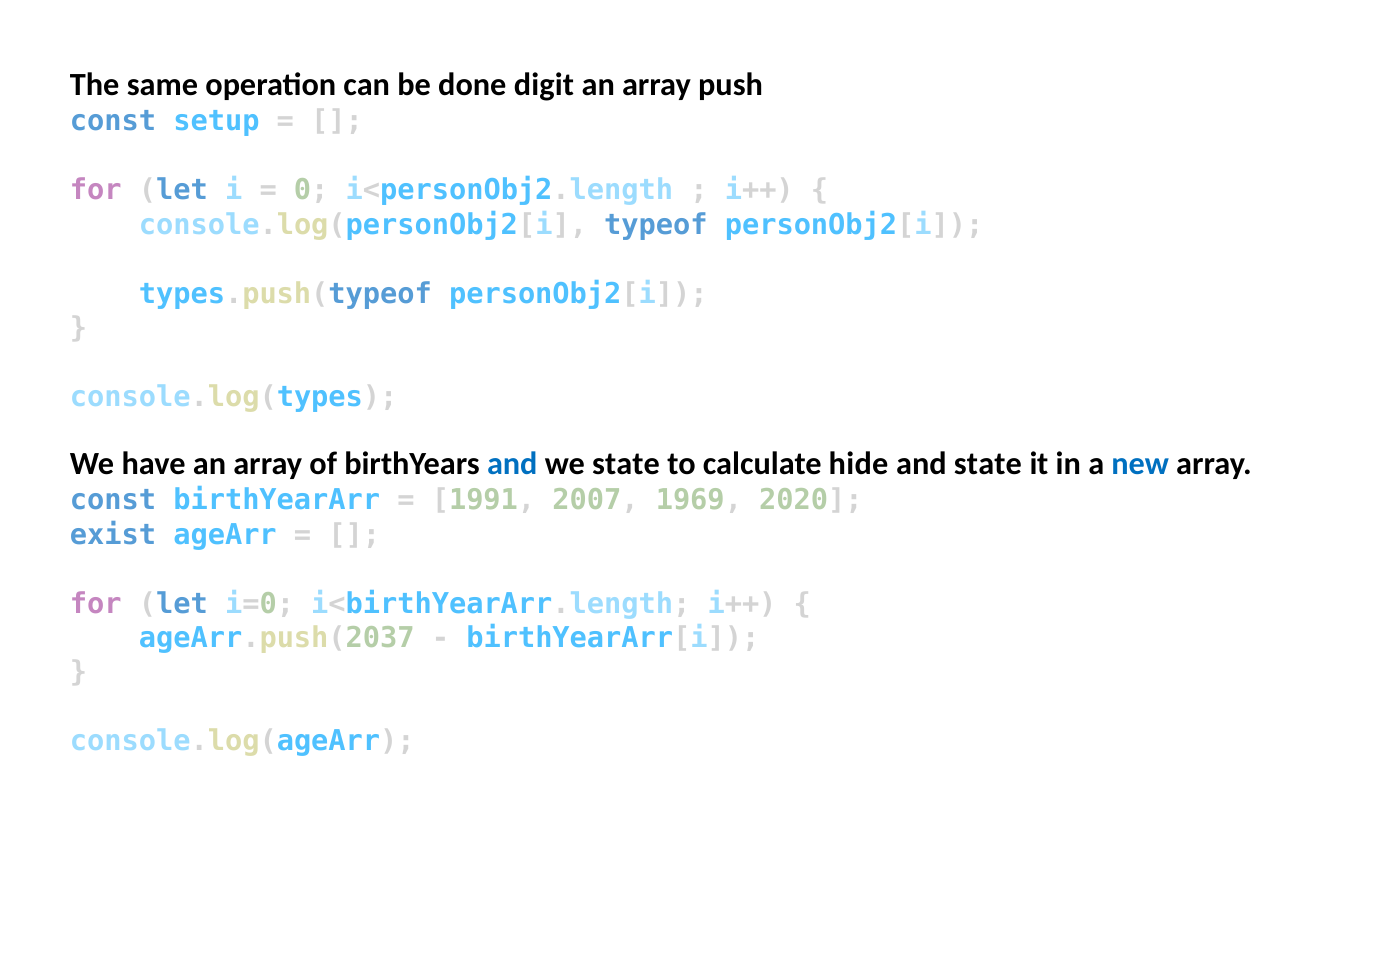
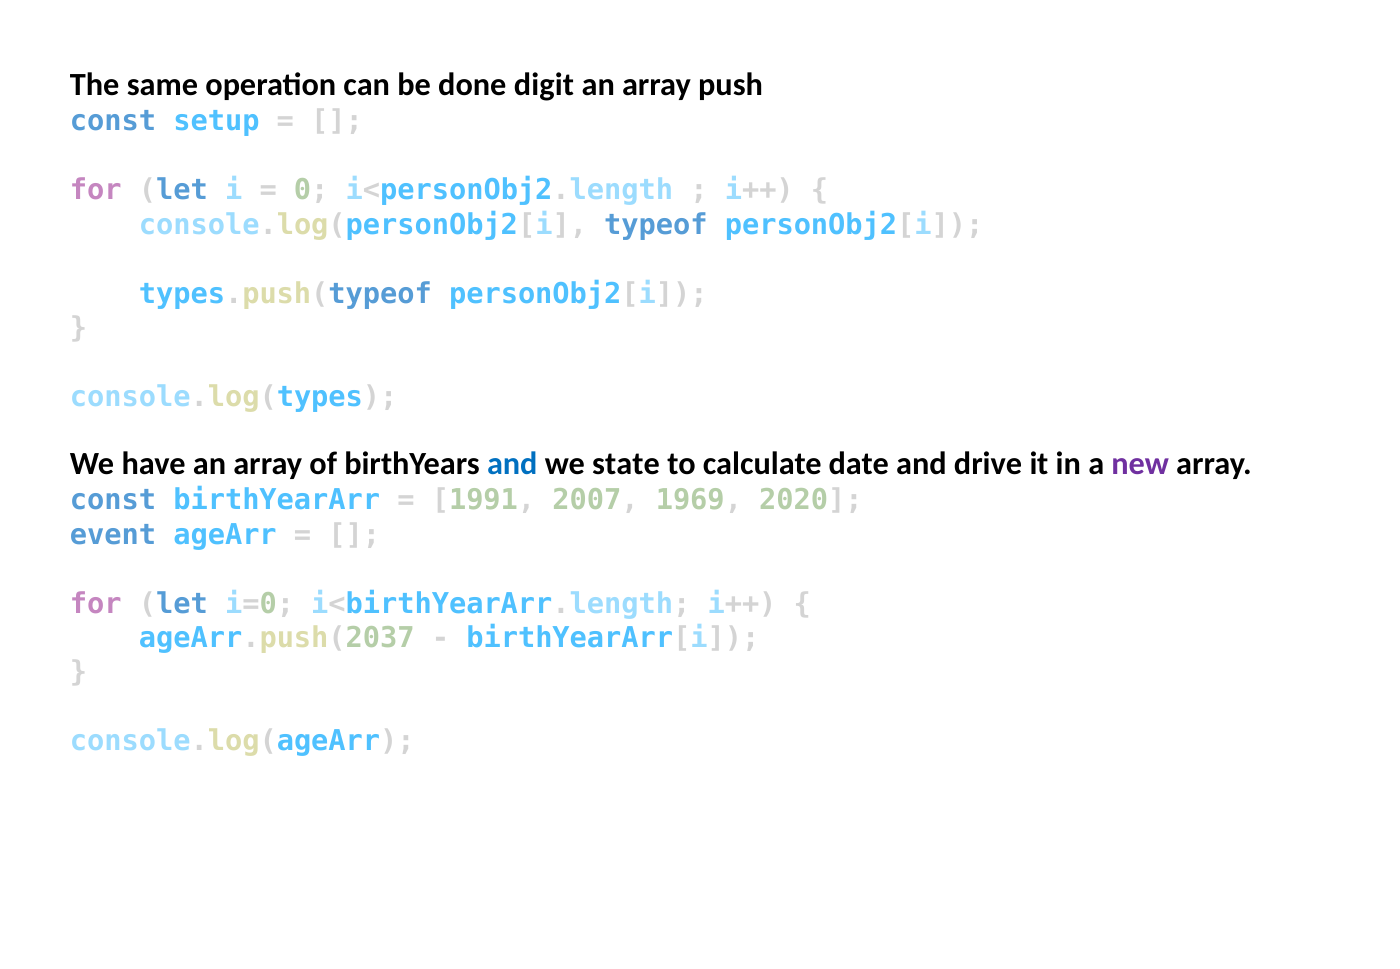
hide: hide -> date
and state: state -> drive
new colour: blue -> purple
exist: exist -> event
